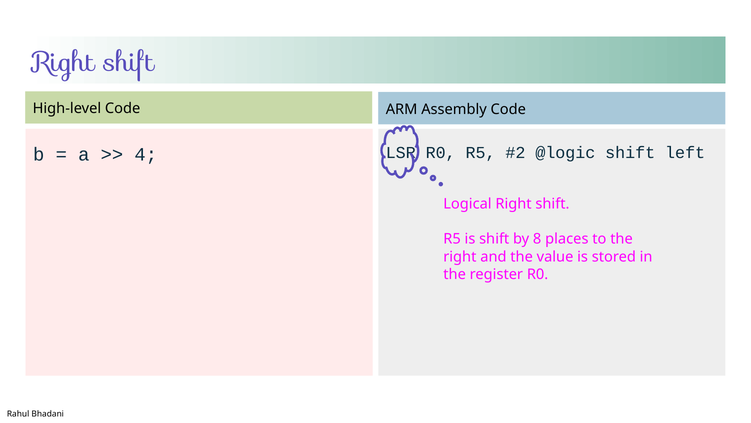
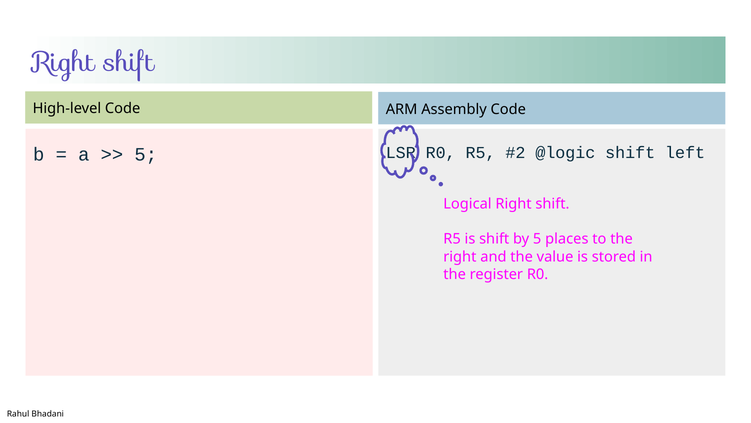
4 at (146, 154): 4 -> 5
by 8: 8 -> 5
